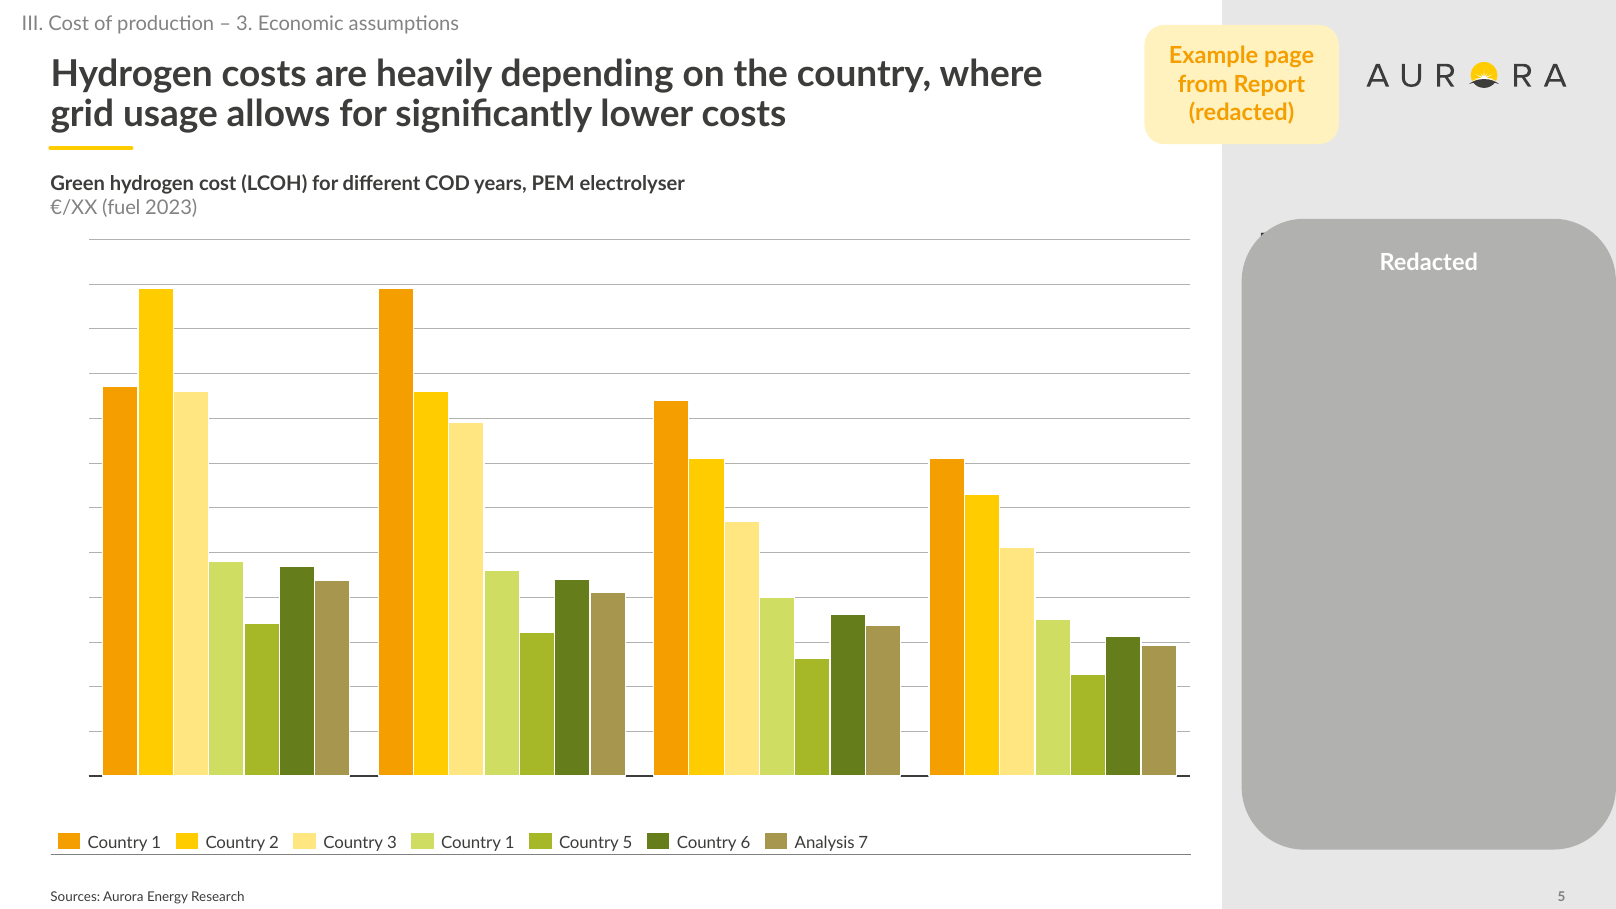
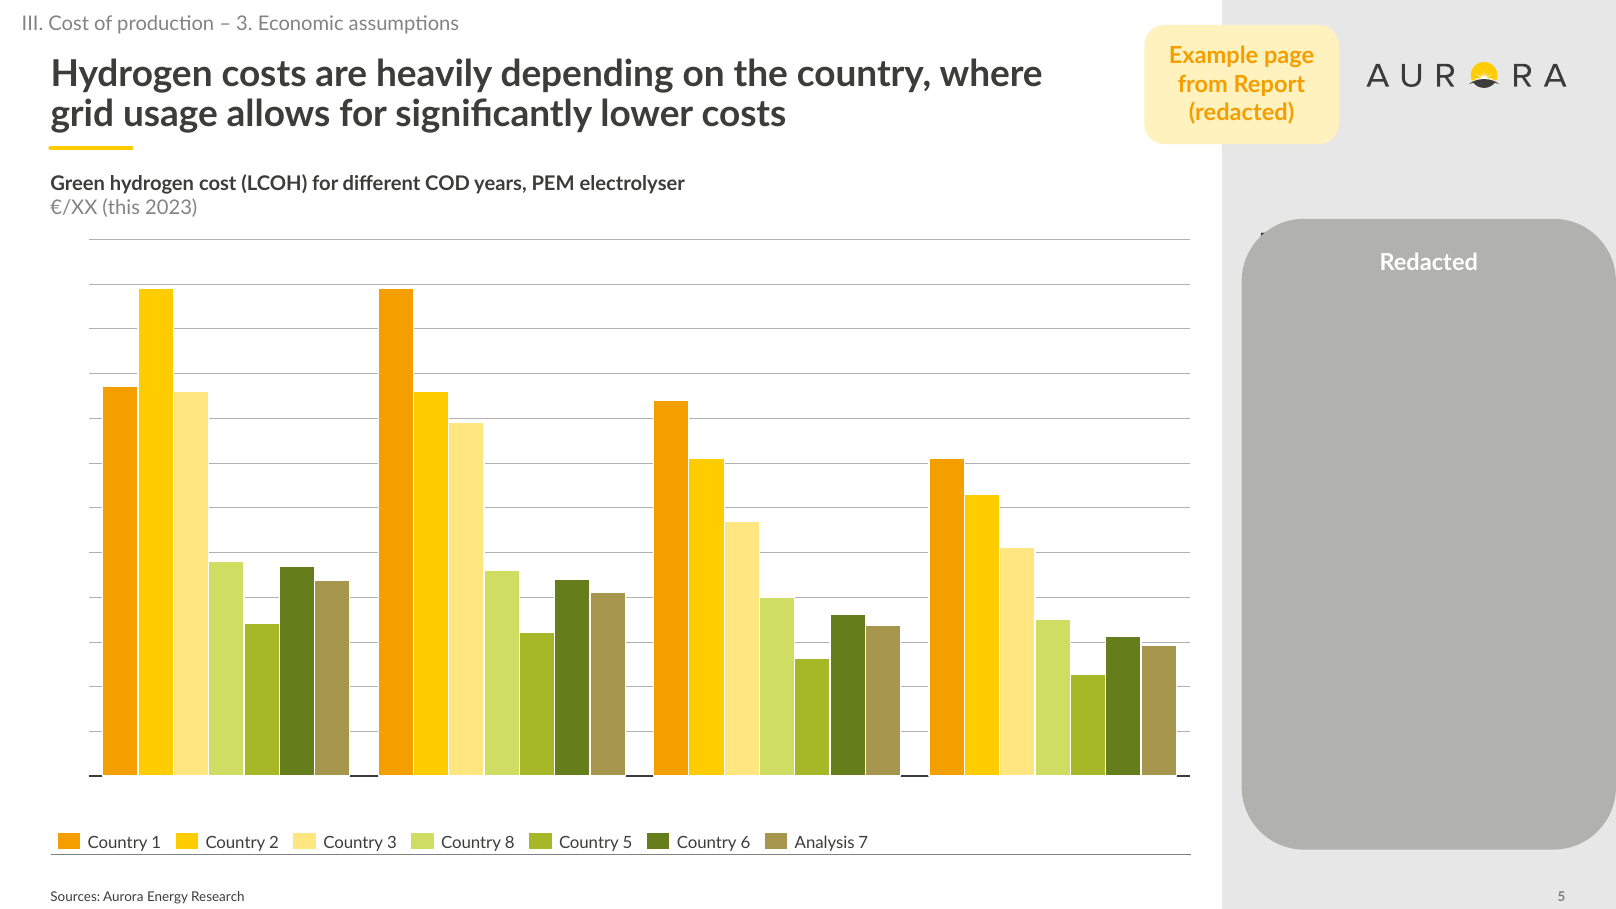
fuel: fuel -> this
3 Country 1: 1 -> 8
